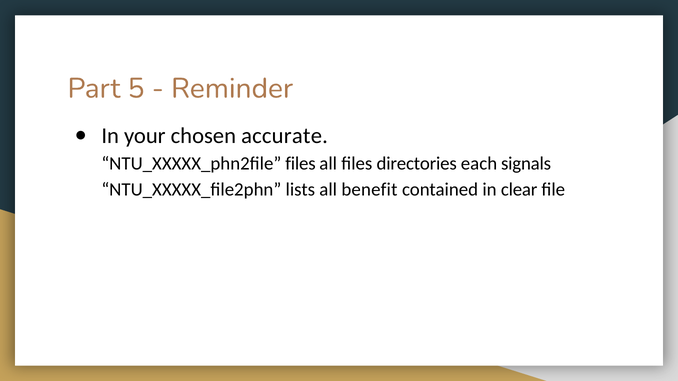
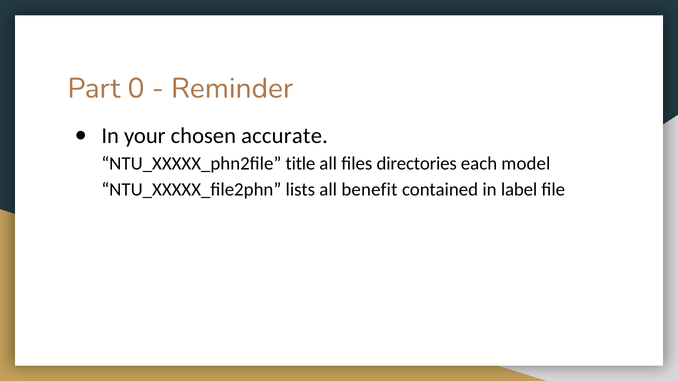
5: 5 -> 0
NTU_XXXXX_phn2file files: files -> title
signals: signals -> model
clear: clear -> label
